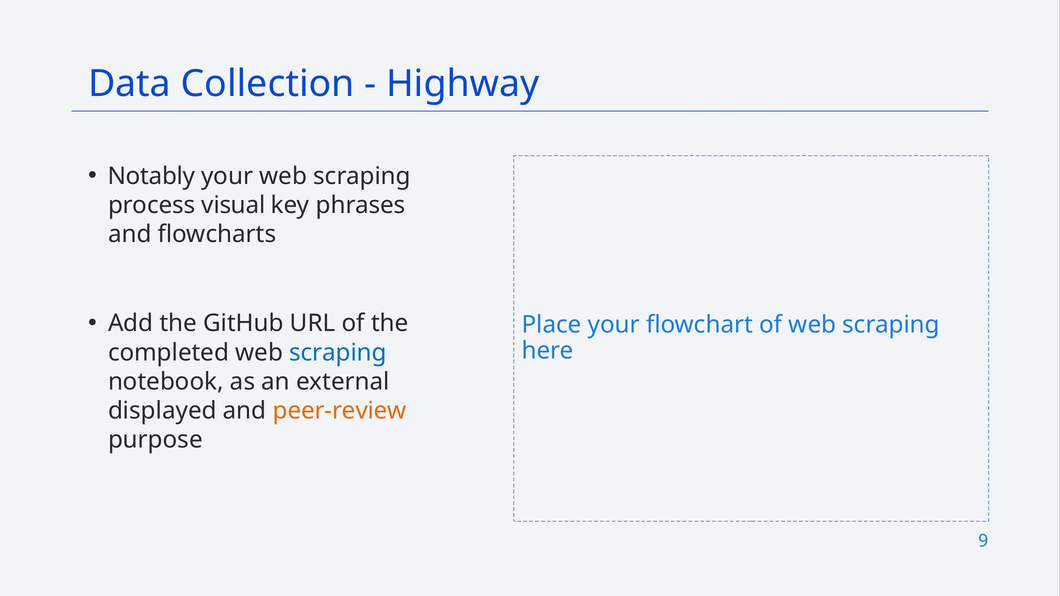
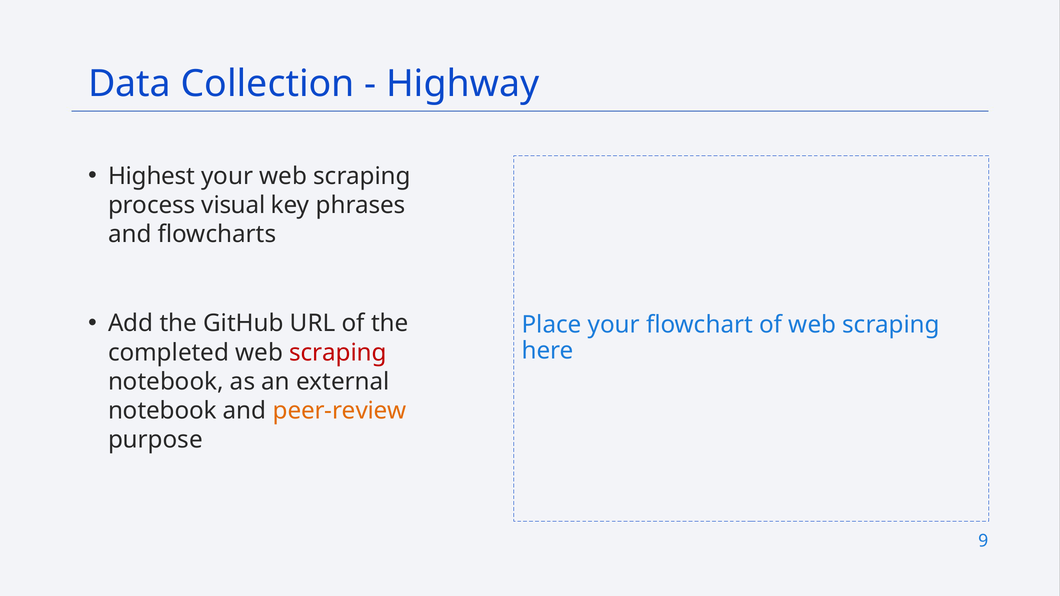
Notably: Notably -> Highest
scraping at (338, 353) colour: blue -> red
displayed at (162, 411): displayed -> notebook
